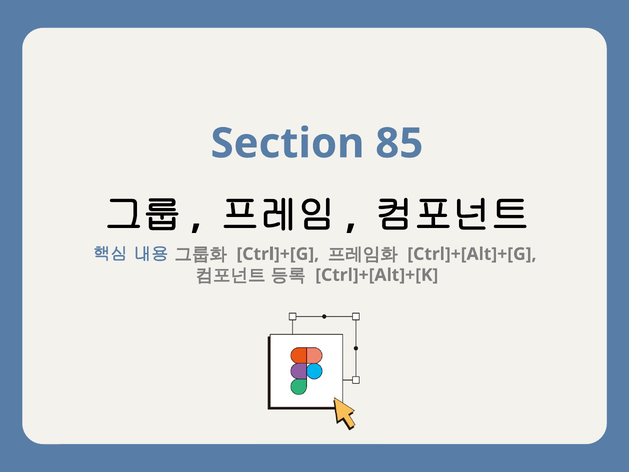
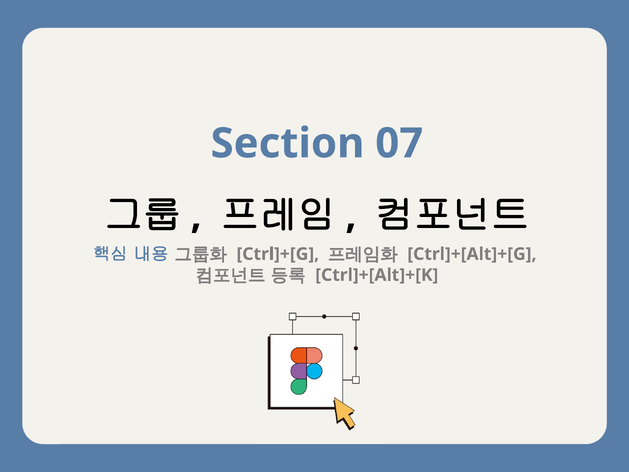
85: 85 -> 07
